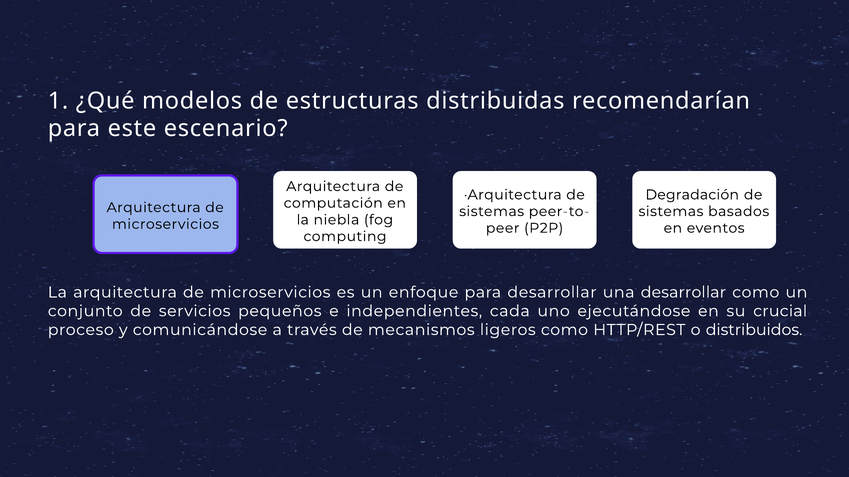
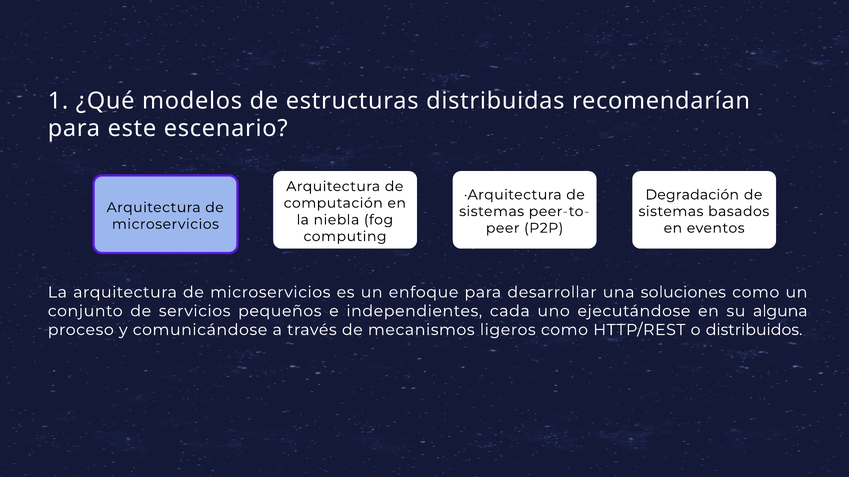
una desarrollar: desarrollar -> soluciones
crucial: crucial -> alguna
